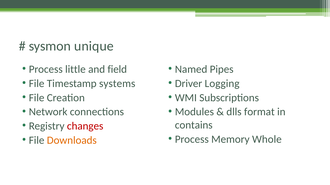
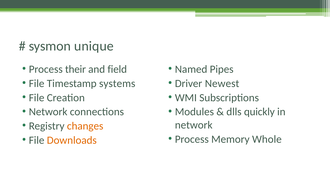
little: little -> their
Logging: Logging -> Newest
format: format -> quickly
contains at (194, 125): contains -> network
changes colour: red -> orange
